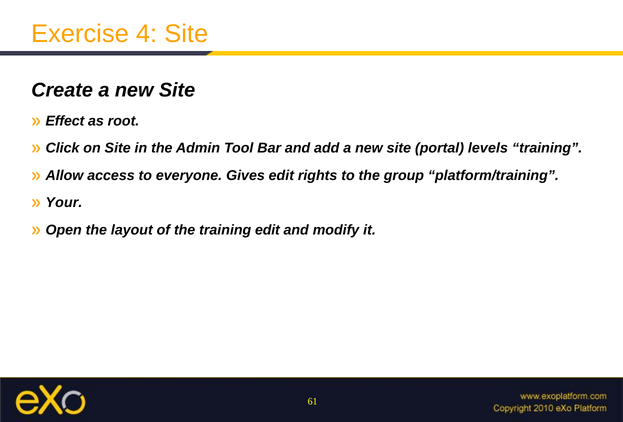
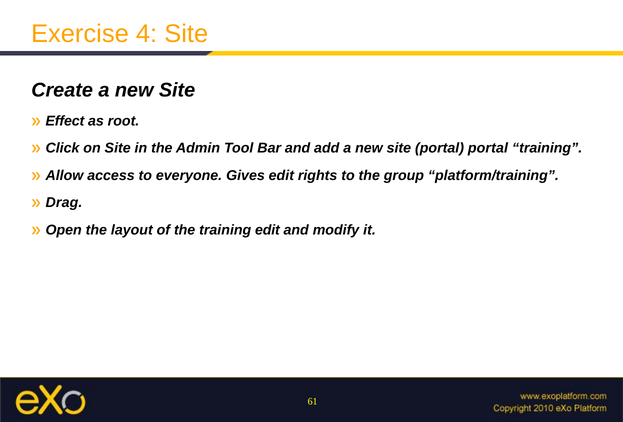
portal levels: levels -> portal
Your: Your -> Drag
